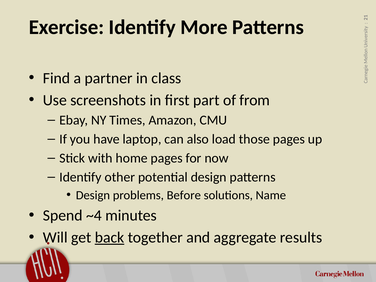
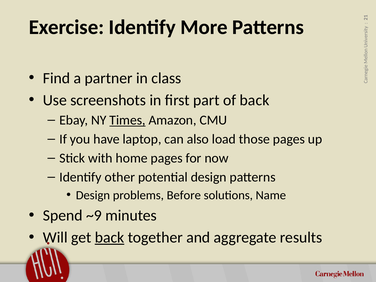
of from: from -> back
Times underline: none -> present
~4: ~4 -> ~9
